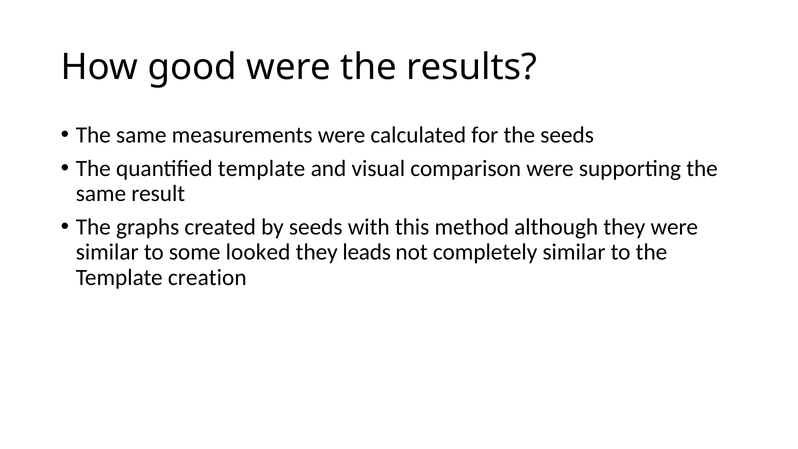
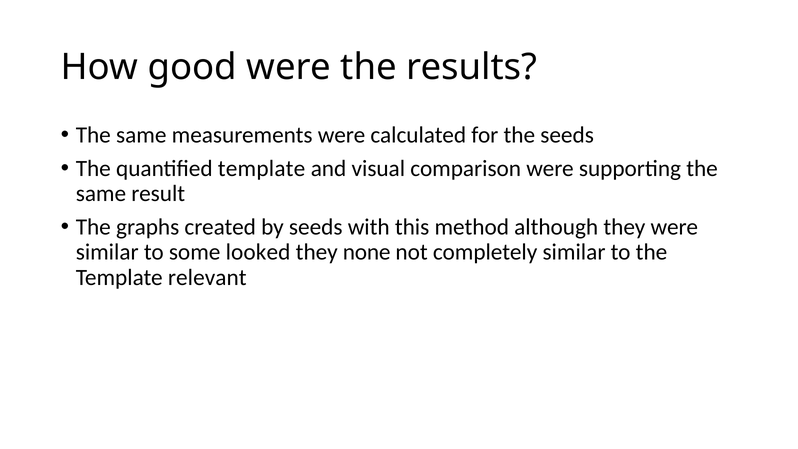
leads: leads -> none
creation: creation -> relevant
